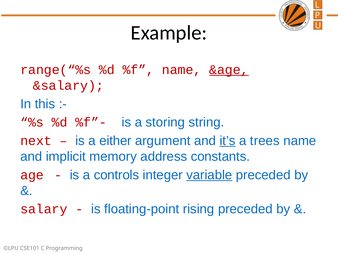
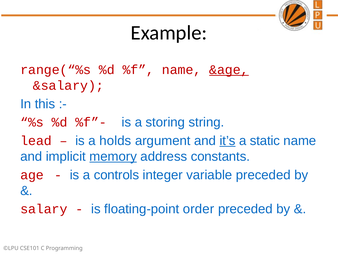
next: next -> lead
either: either -> holds
trees: trees -> static
memory underline: none -> present
variable underline: present -> none
rising: rising -> order
